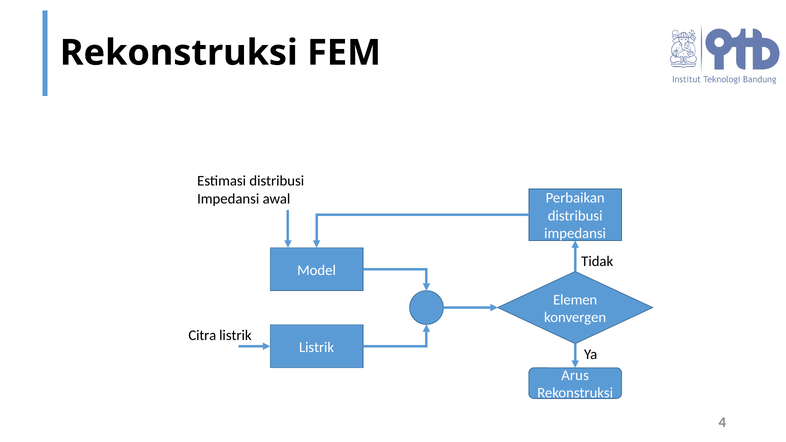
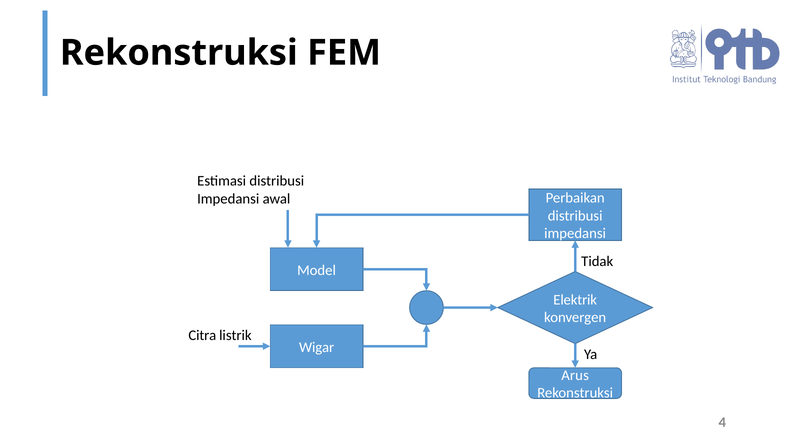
Elemen: Elemen -> Elektrik
Listrik at (317, 347): Listrik -> Wigar
